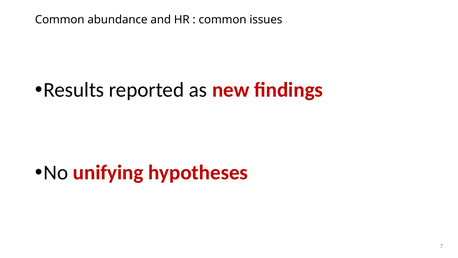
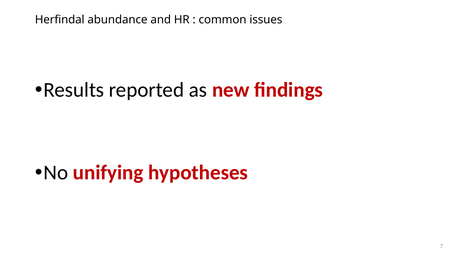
Common at (60, 20): Common -> Herfindal
